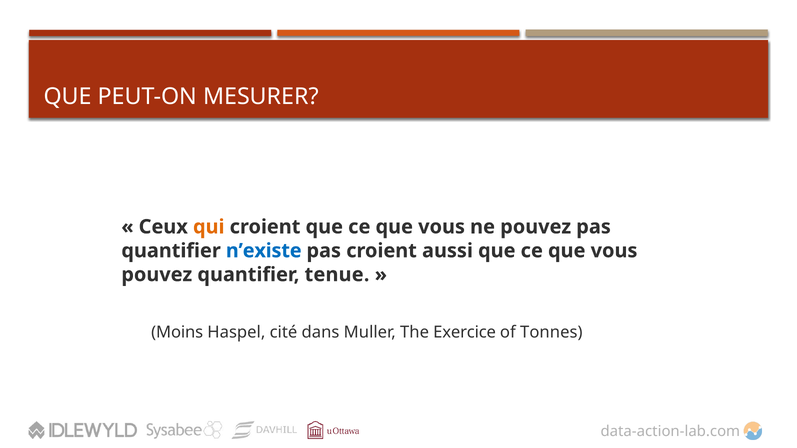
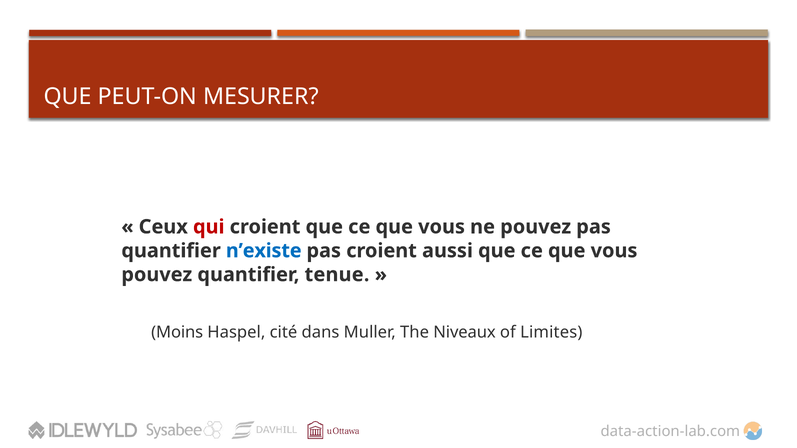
qui colour: orange -> red
Exercice: Exercice -> Niveaux
Tonnes: Tonnes -> Limites
